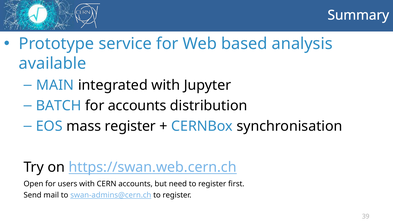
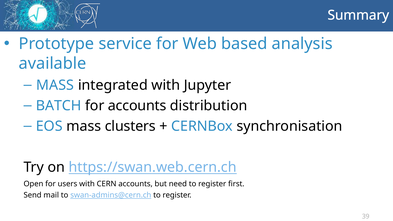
MAIN at (55, 85): MAIN -> MASS
mass register: register -> clusters
